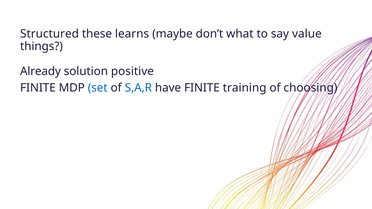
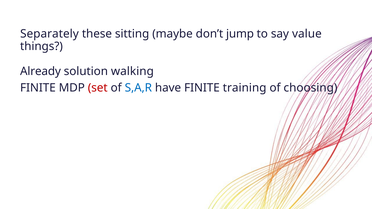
Structured: Structured -> Separately
learns: learns -> sitting
what: what -> jump
positive: positive -> walking
set colour: blue -> red
